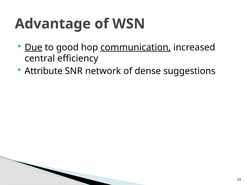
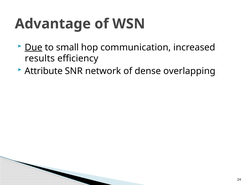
good: good -> small
communication underline: present -> none
central: central -> results
suggestions: suggestions -> overlapping
